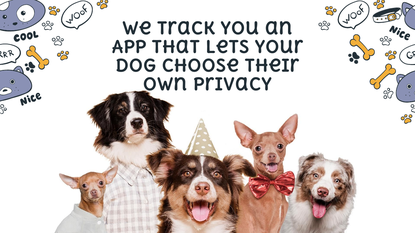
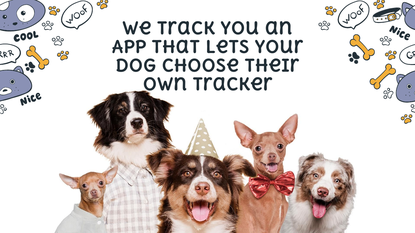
privacy: privacy -> tracker
